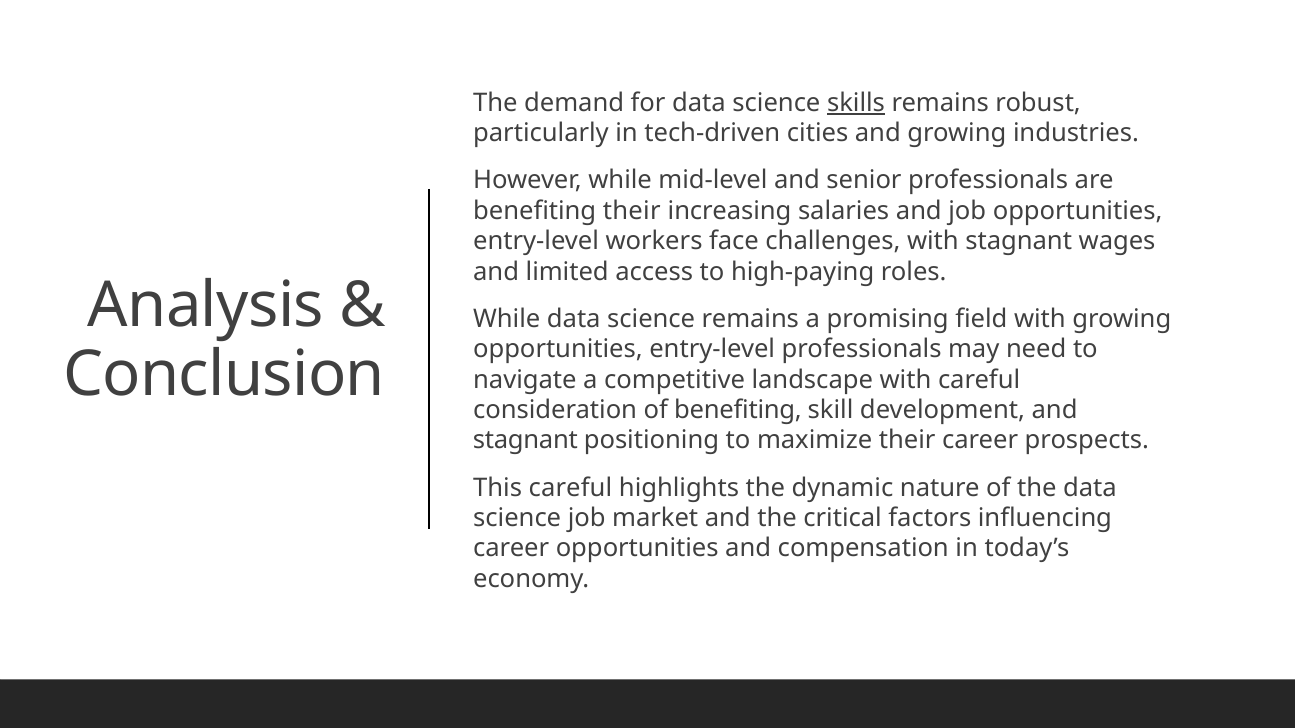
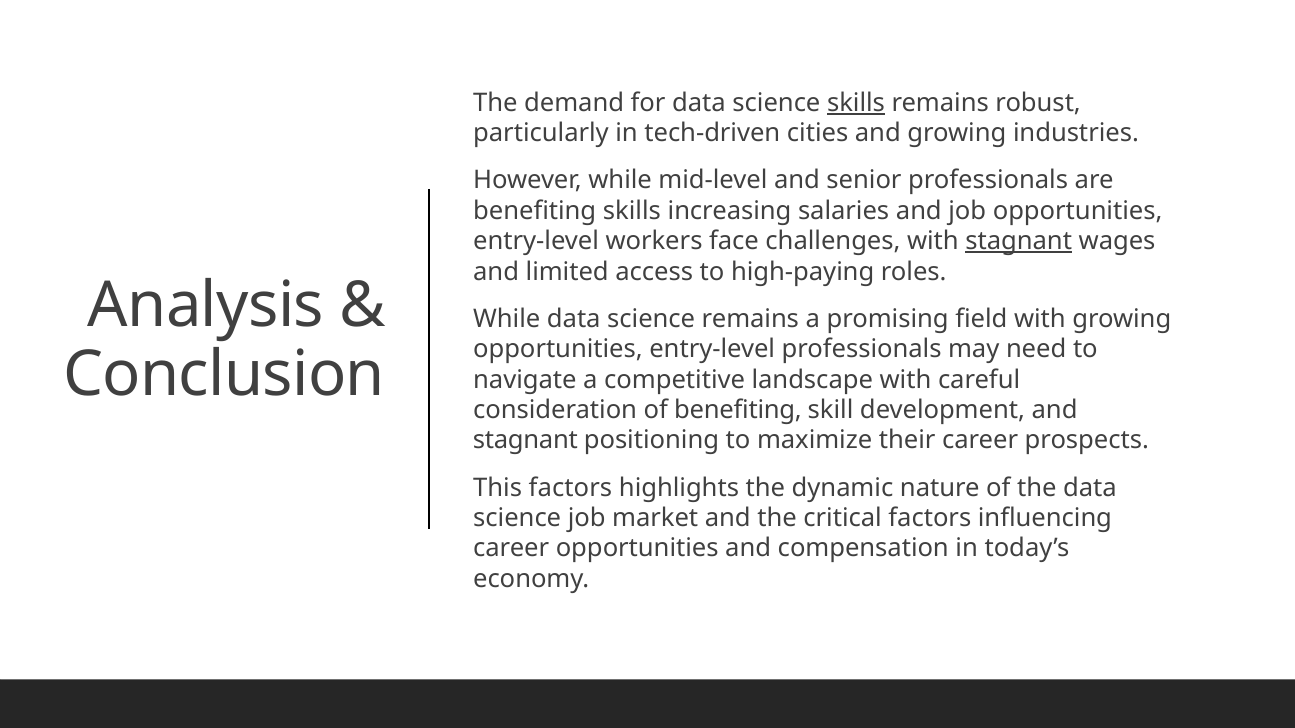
benefiting their: their -> skills
stagnant at (1019, 241) underline: none -> present
This careful: careful -> factors
